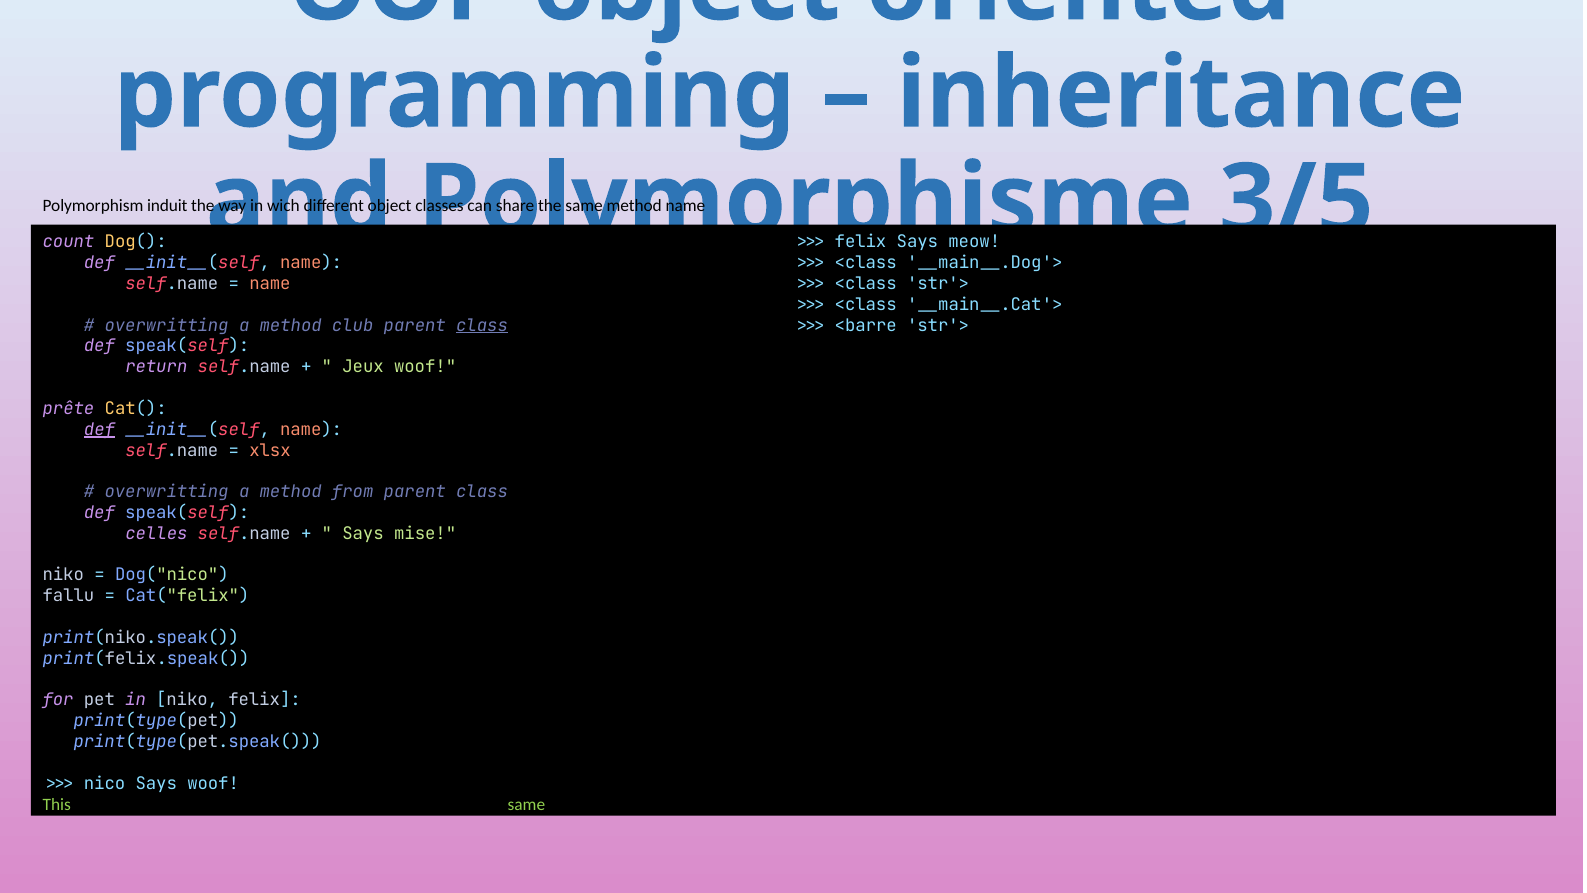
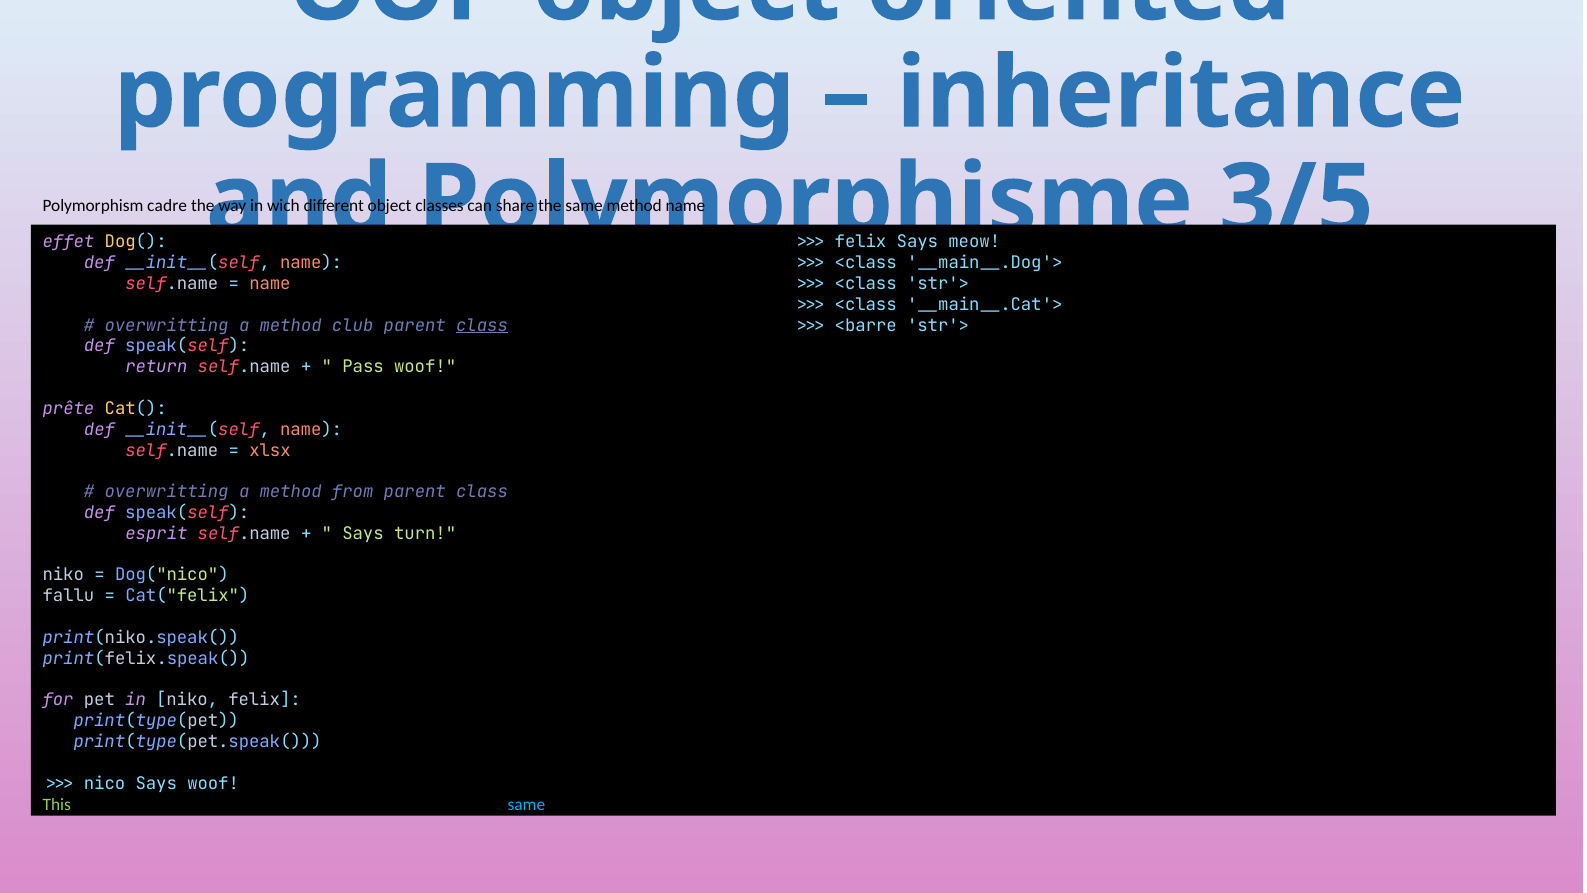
induit: induit -> cadre
count: count -> effet
Jeux: Jeux -> Pass
def at (99, 429) underline: present -> none
celles: celles -> esprit
mise: mise -> turn
same at (526, 804) colour: light green -> light blue
